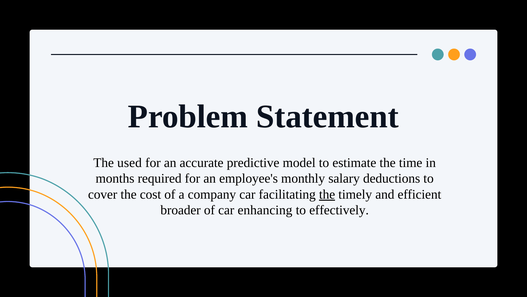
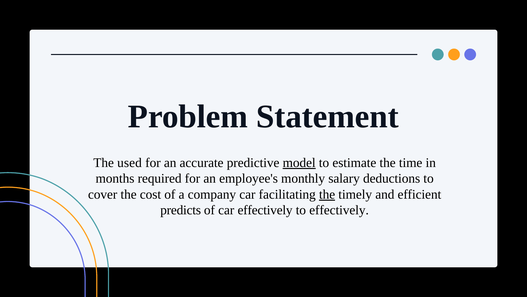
model underline: none -> present
broader: broader -> predicts
car enhancing: enhancing -> effectively
